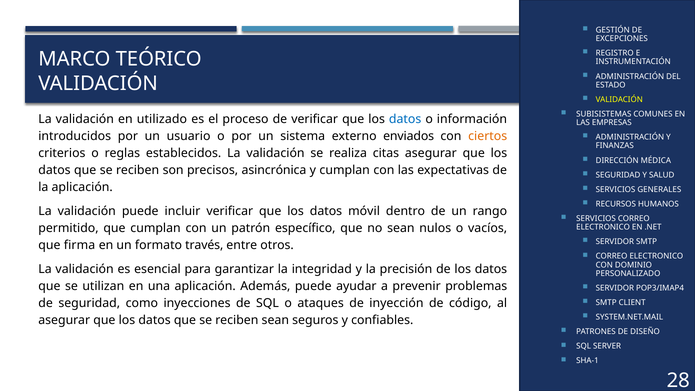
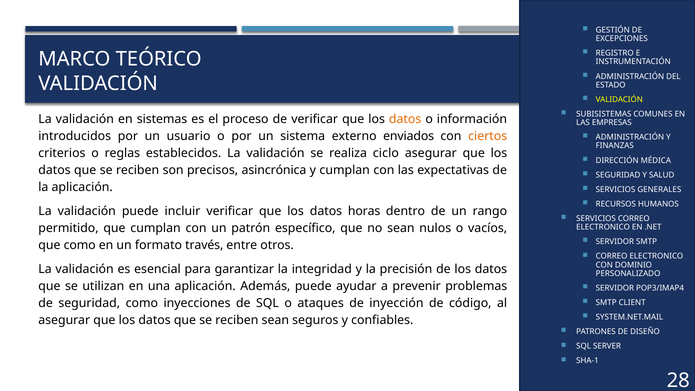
utilizado: utilizado -> sistemas
datos at (405, 119) colour: blue -> orange
citas: citas -> ciclo
móvil: móvil -> horas
que firma: firma -> como
